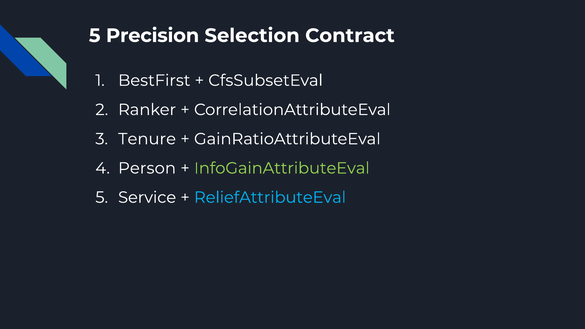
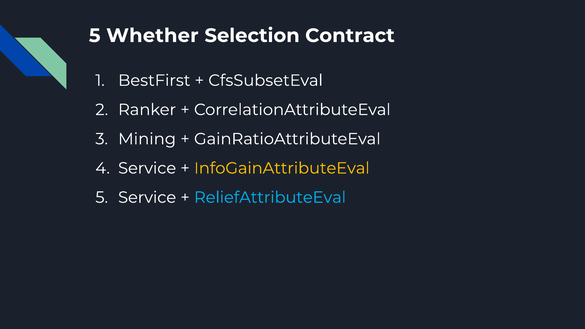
Precision: Precision -> Whether
Tenure: Tenure -> Mining
Person at (147, 168): Person -> Service
InfoGainAttributeEval colour: light green -> yellow
